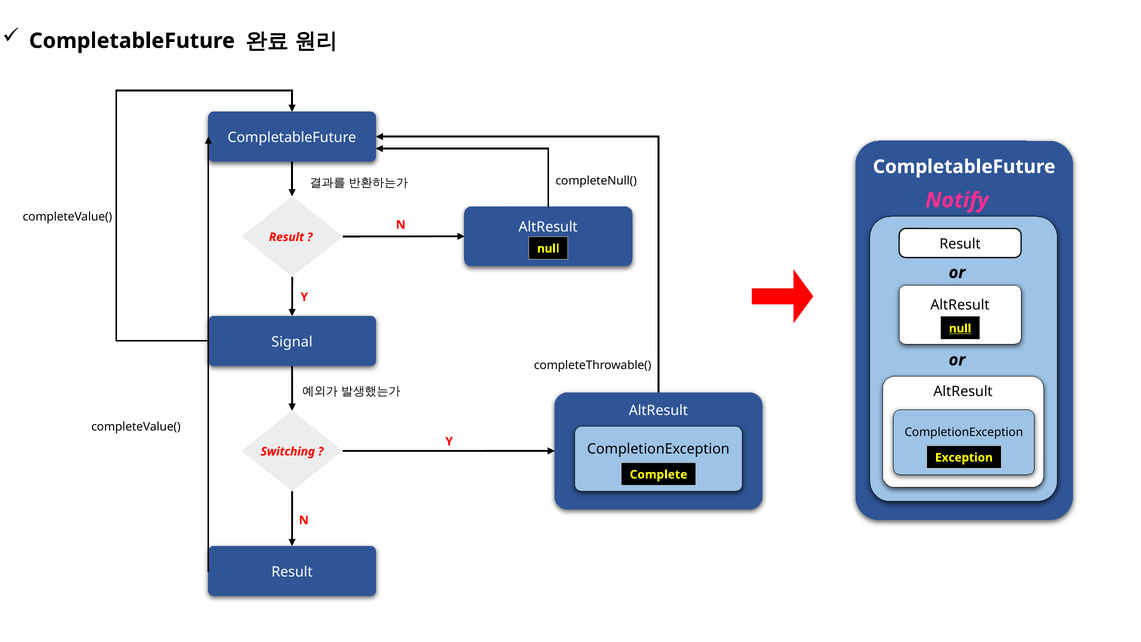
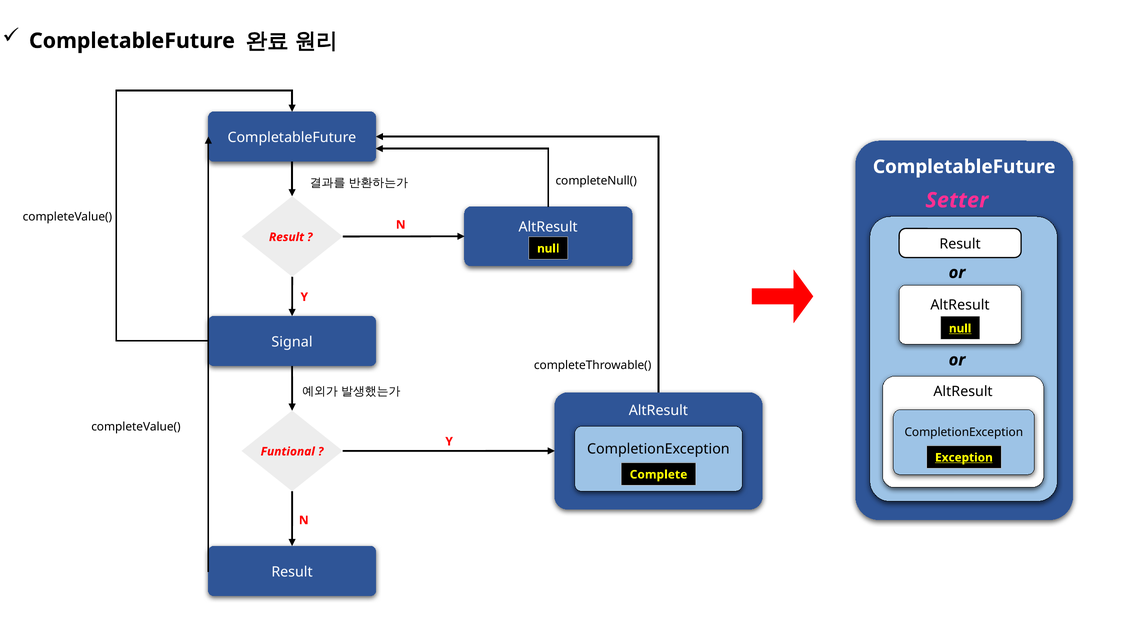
Notify: Notify -> Setter
Switching: Switching -> Funtional
Exception underline: none -> present
